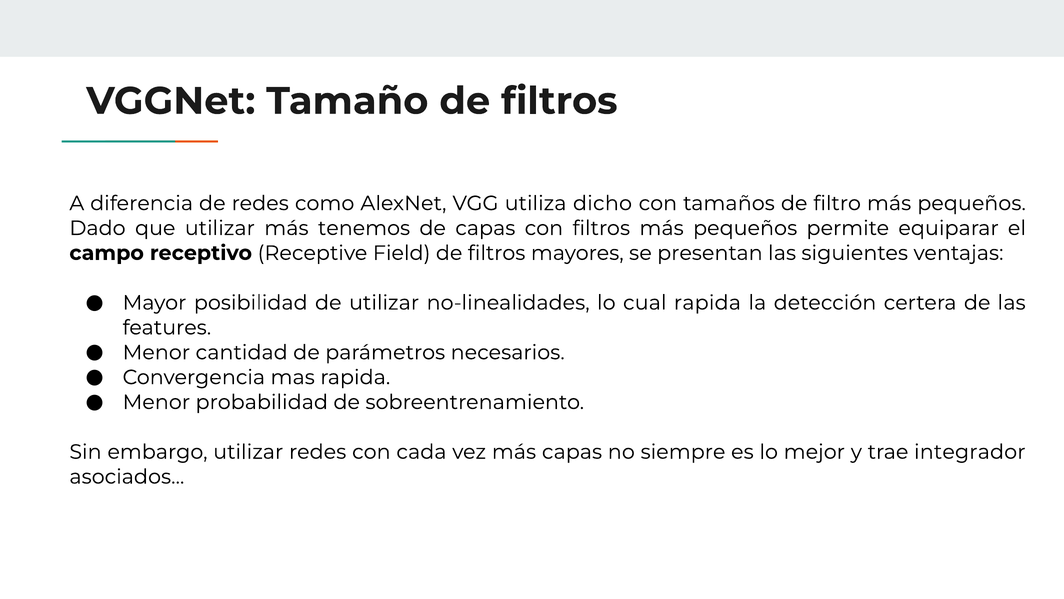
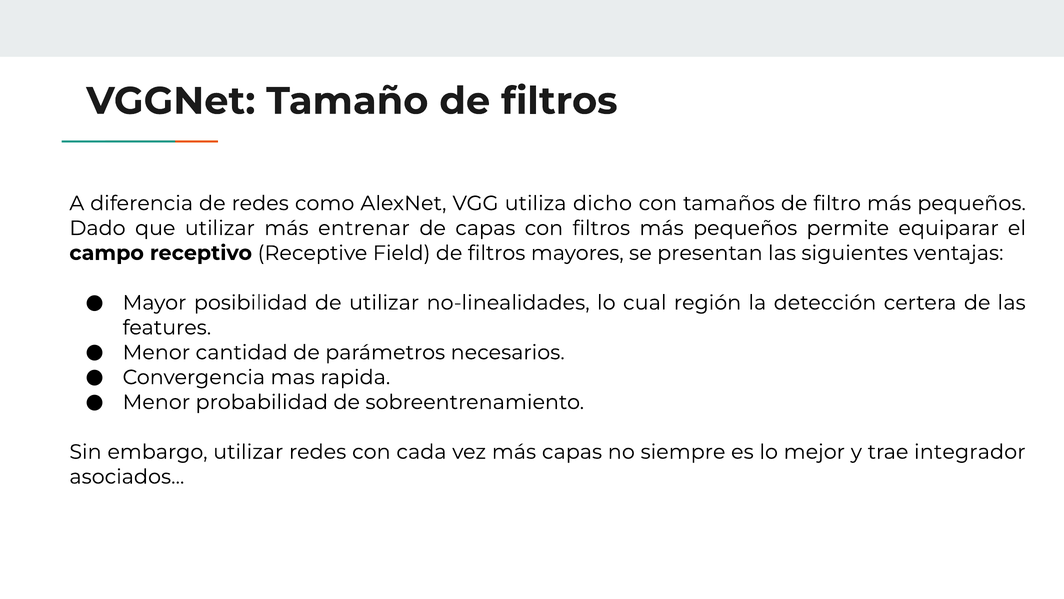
tenemos: tenemos -> entrenar
cual rapida: rapida -> región
